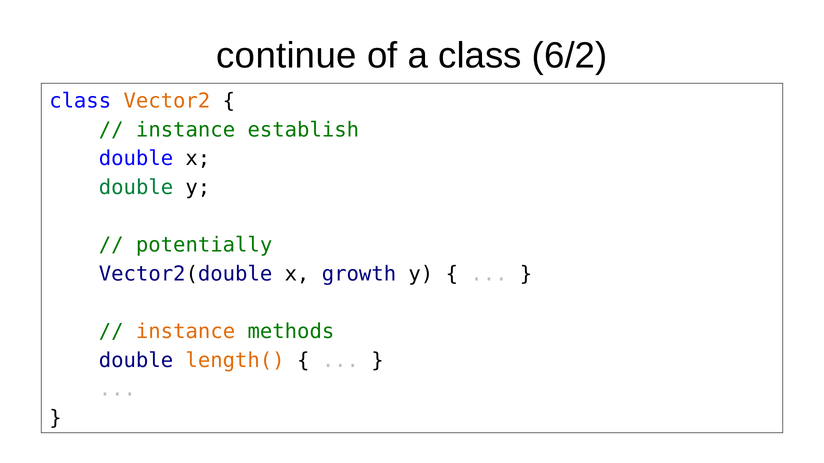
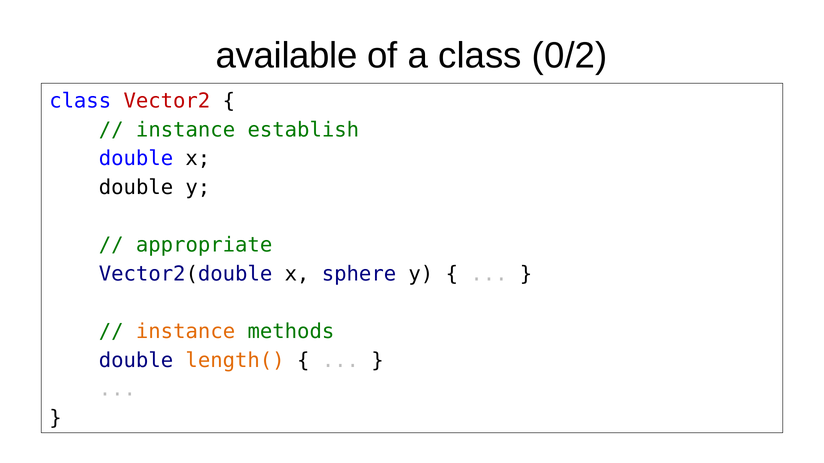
continue: continue -> available
6/2: 6/2 -> 0/2
Vector2 colour: orange -> red
double at (136, 188) colour: green -> black
potentially: potentially -> appropriate
growth: growth -> sphere
